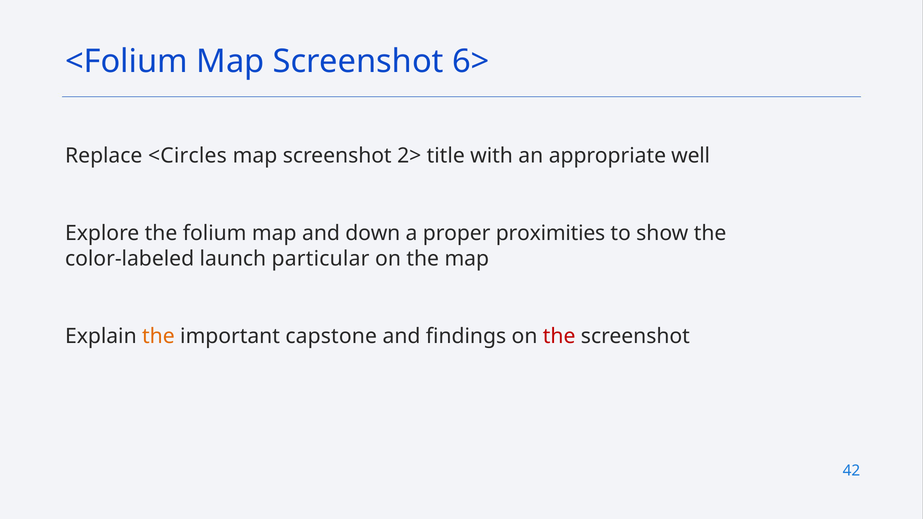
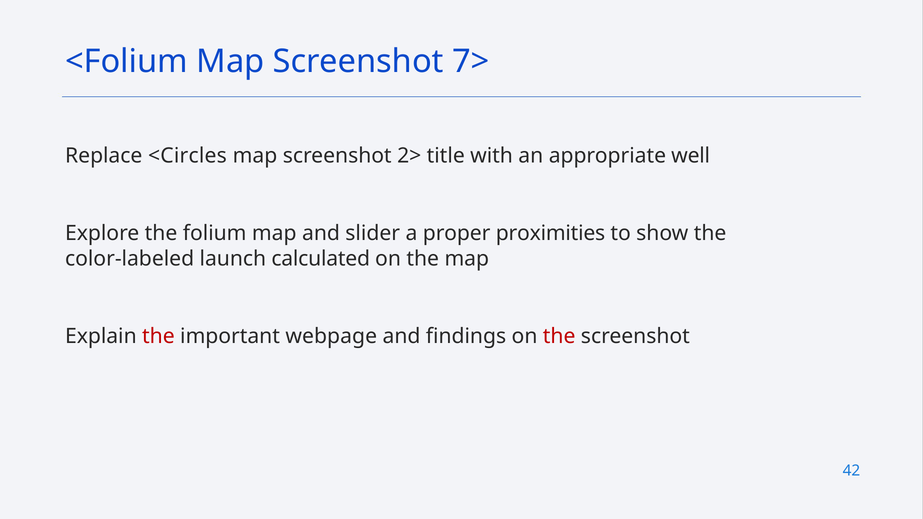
6>: 6> -> 7>
down: down -> slider
particular: particular -> calculated
the at (158, 336) colour: orange -> red
capstone: capstone -> webpage
